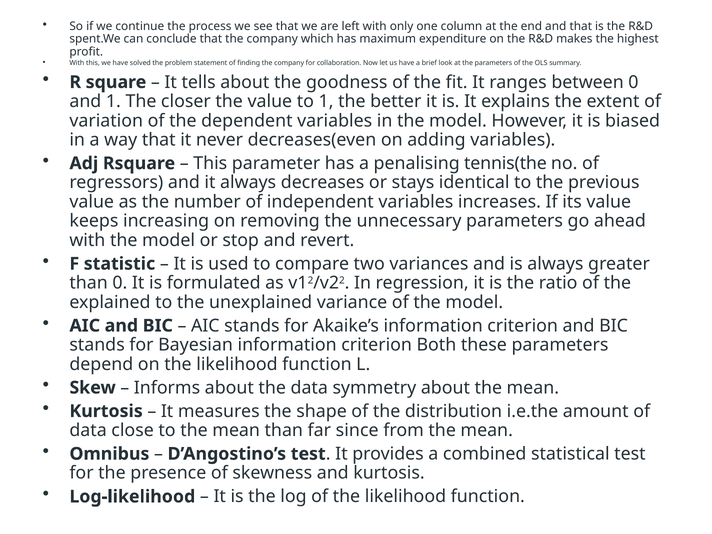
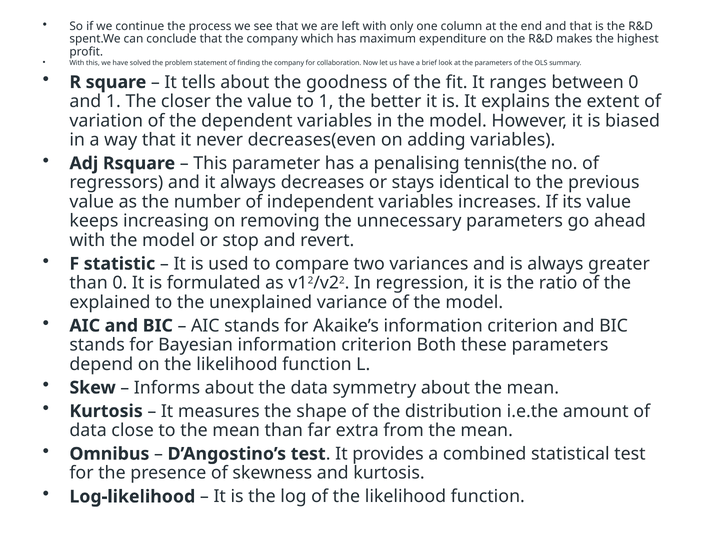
since: since -> extra
